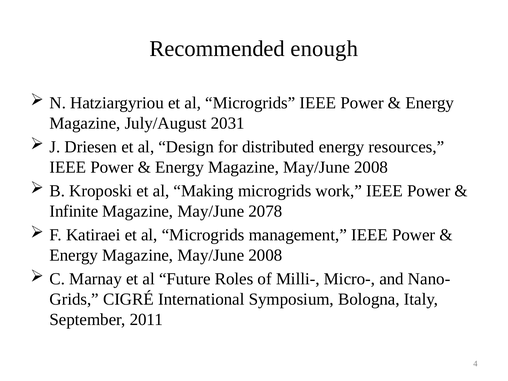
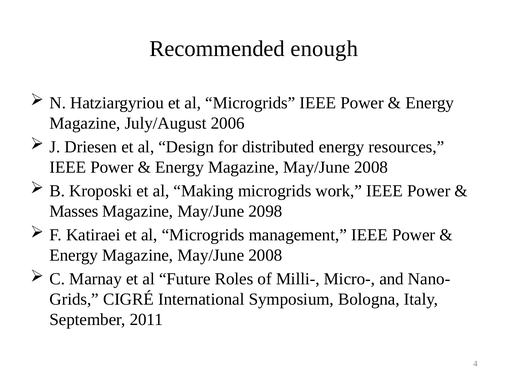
2031: 2031 -> 2006
Infinite: Infinite -> Masses
2078: 2078 -> 2098
